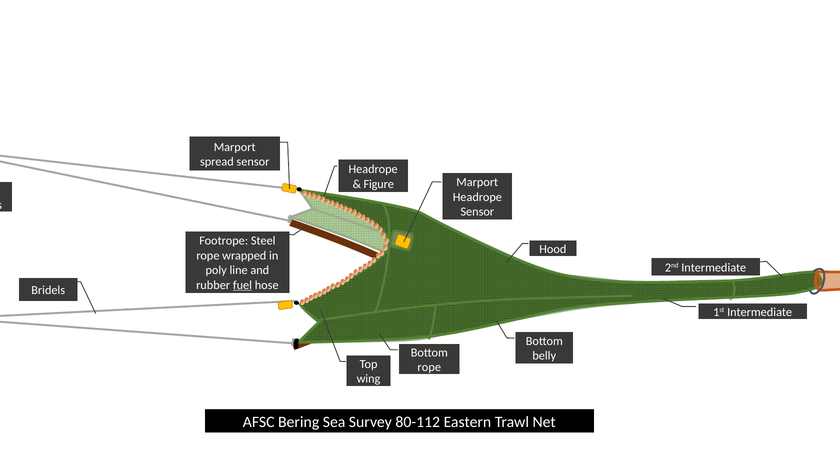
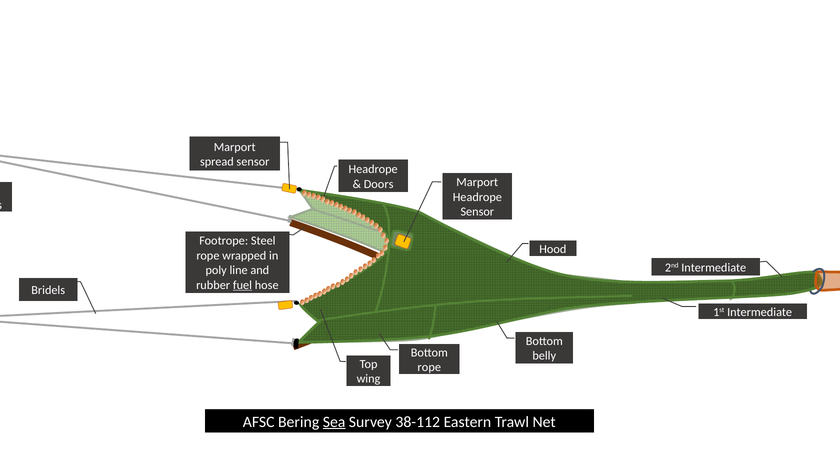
Figure at (379, 184): Figure -> Doors
Sea underline: none -> present
80-112: 80-112 -> 38-112
